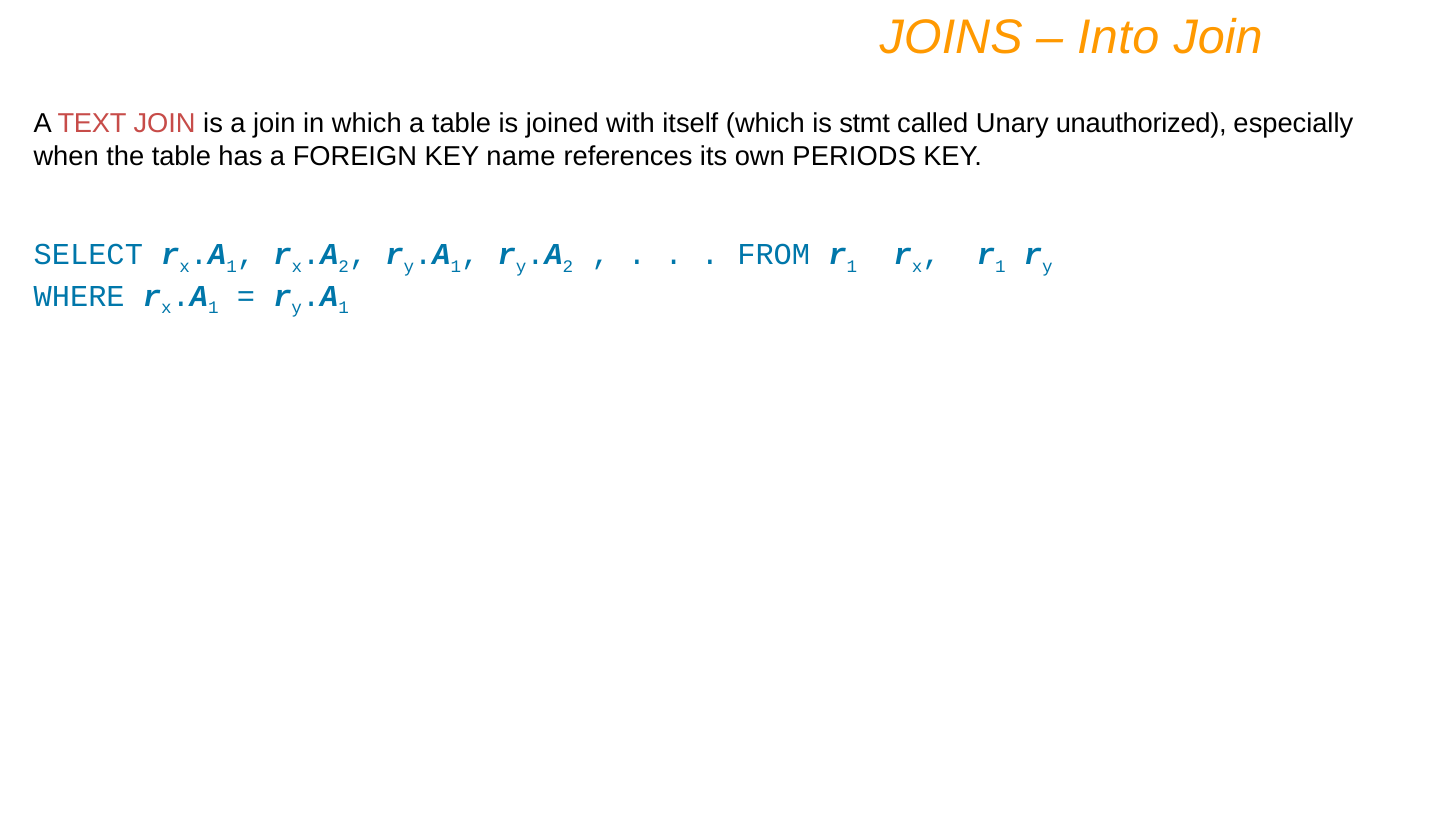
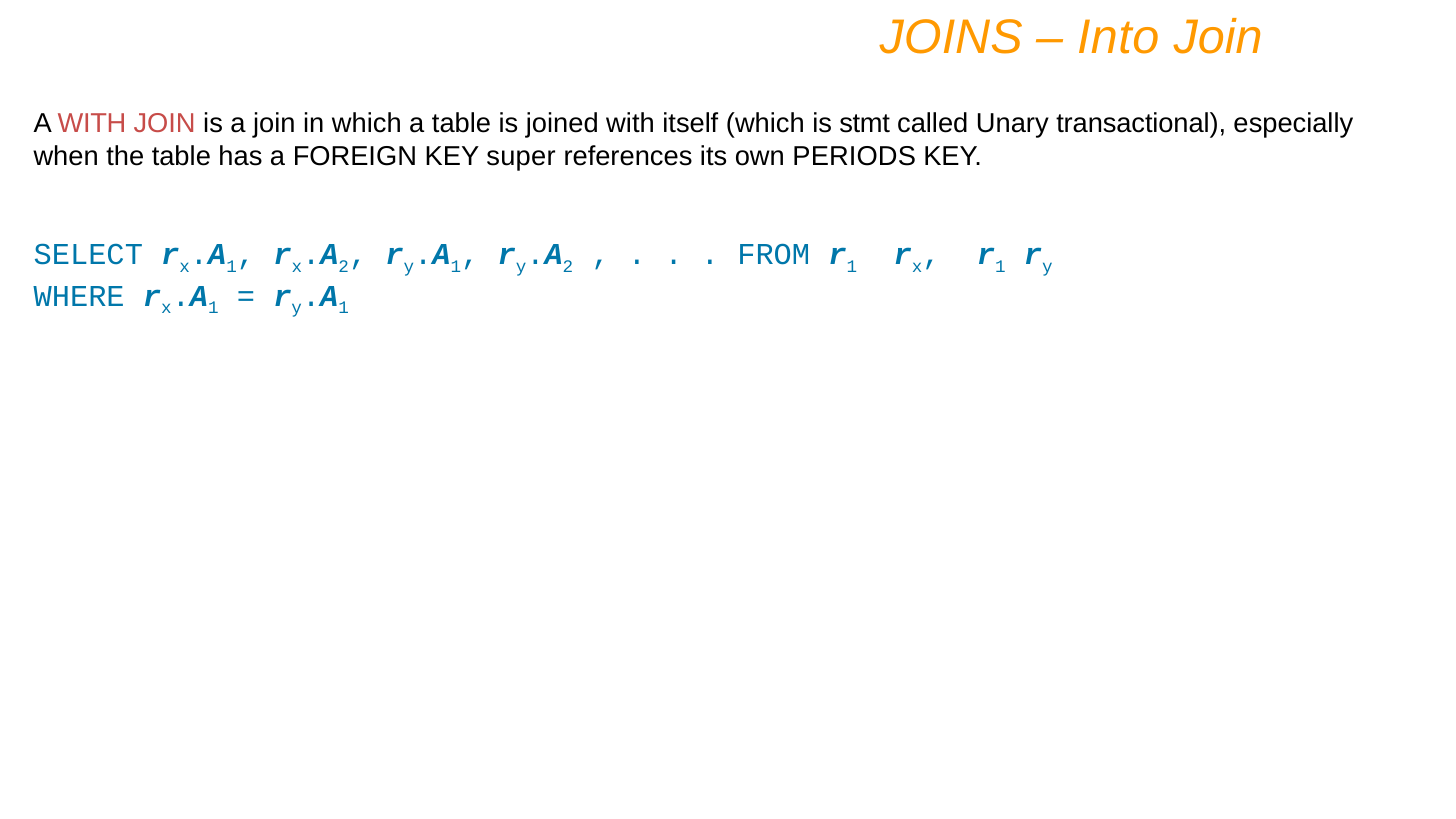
A TEXT: TEXT -> WITH
unauthorized: unauthorized -> transactional
name: name -> super
